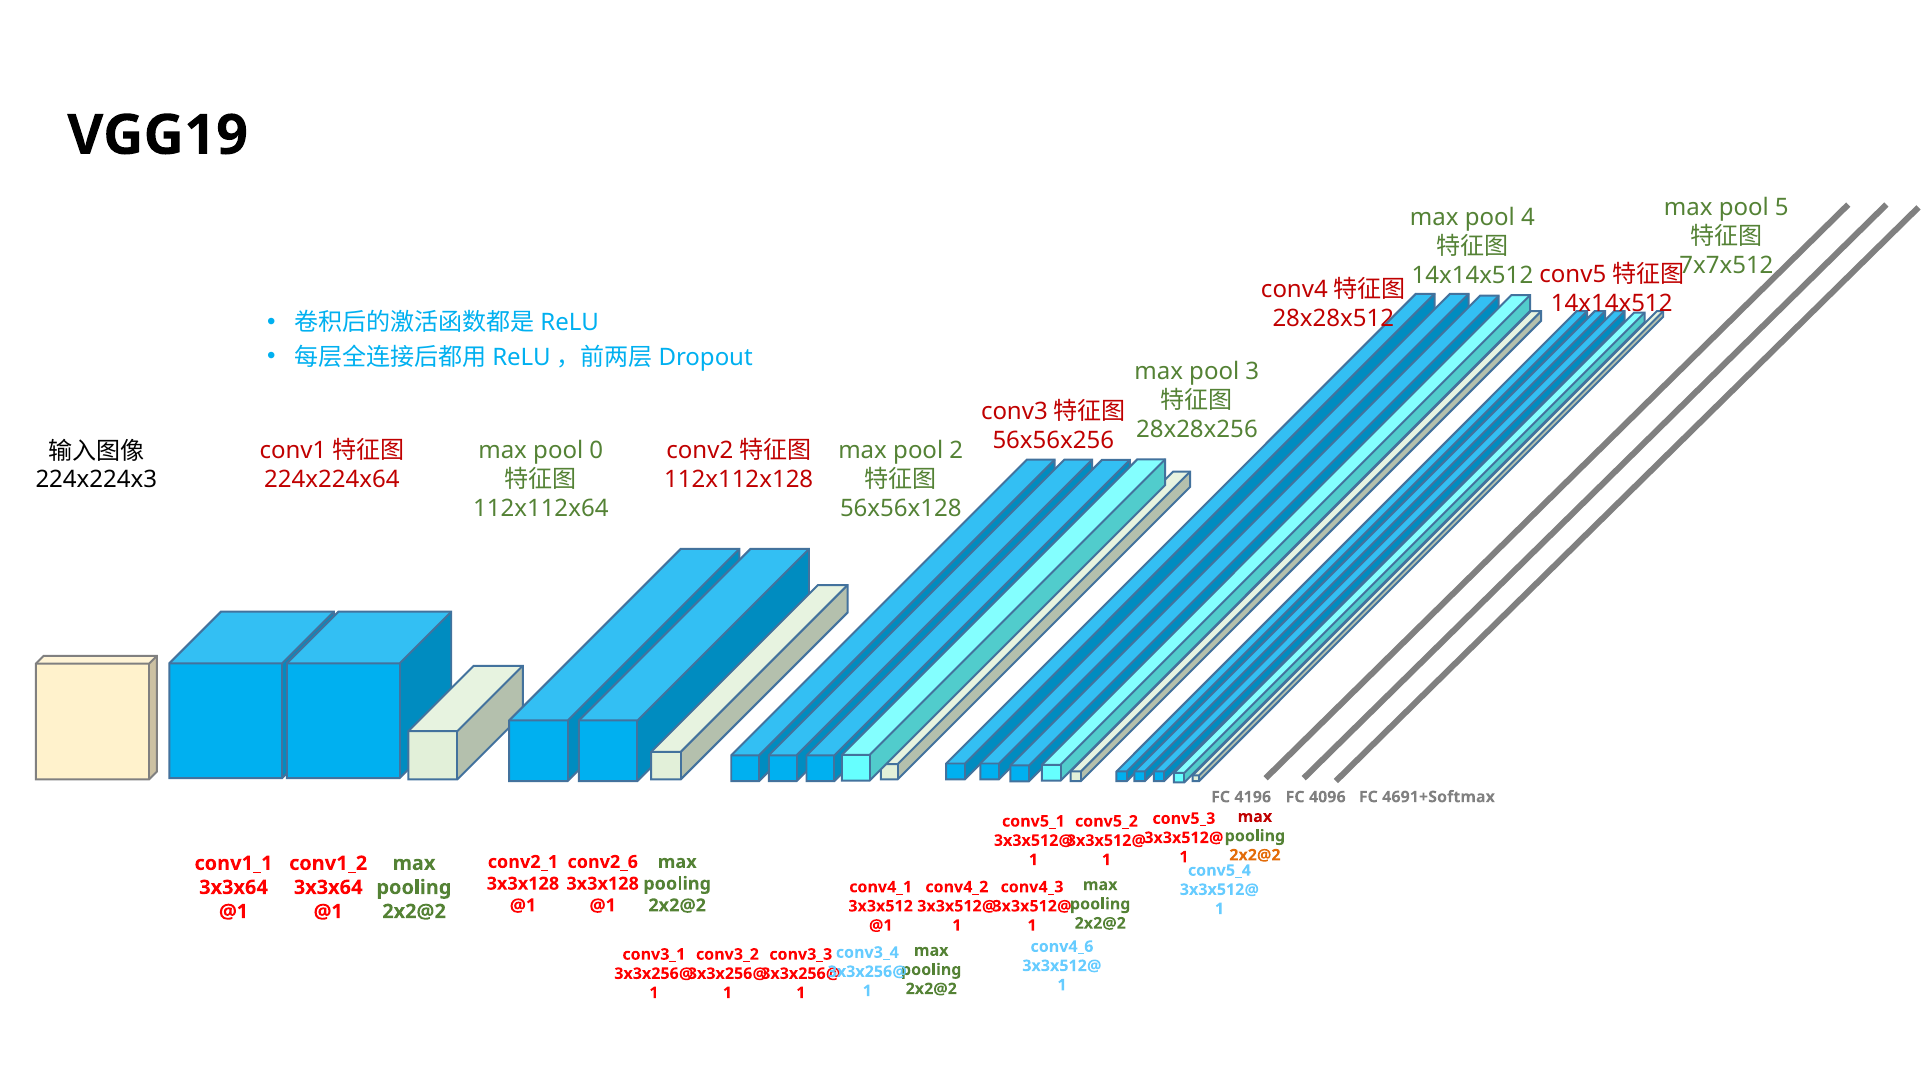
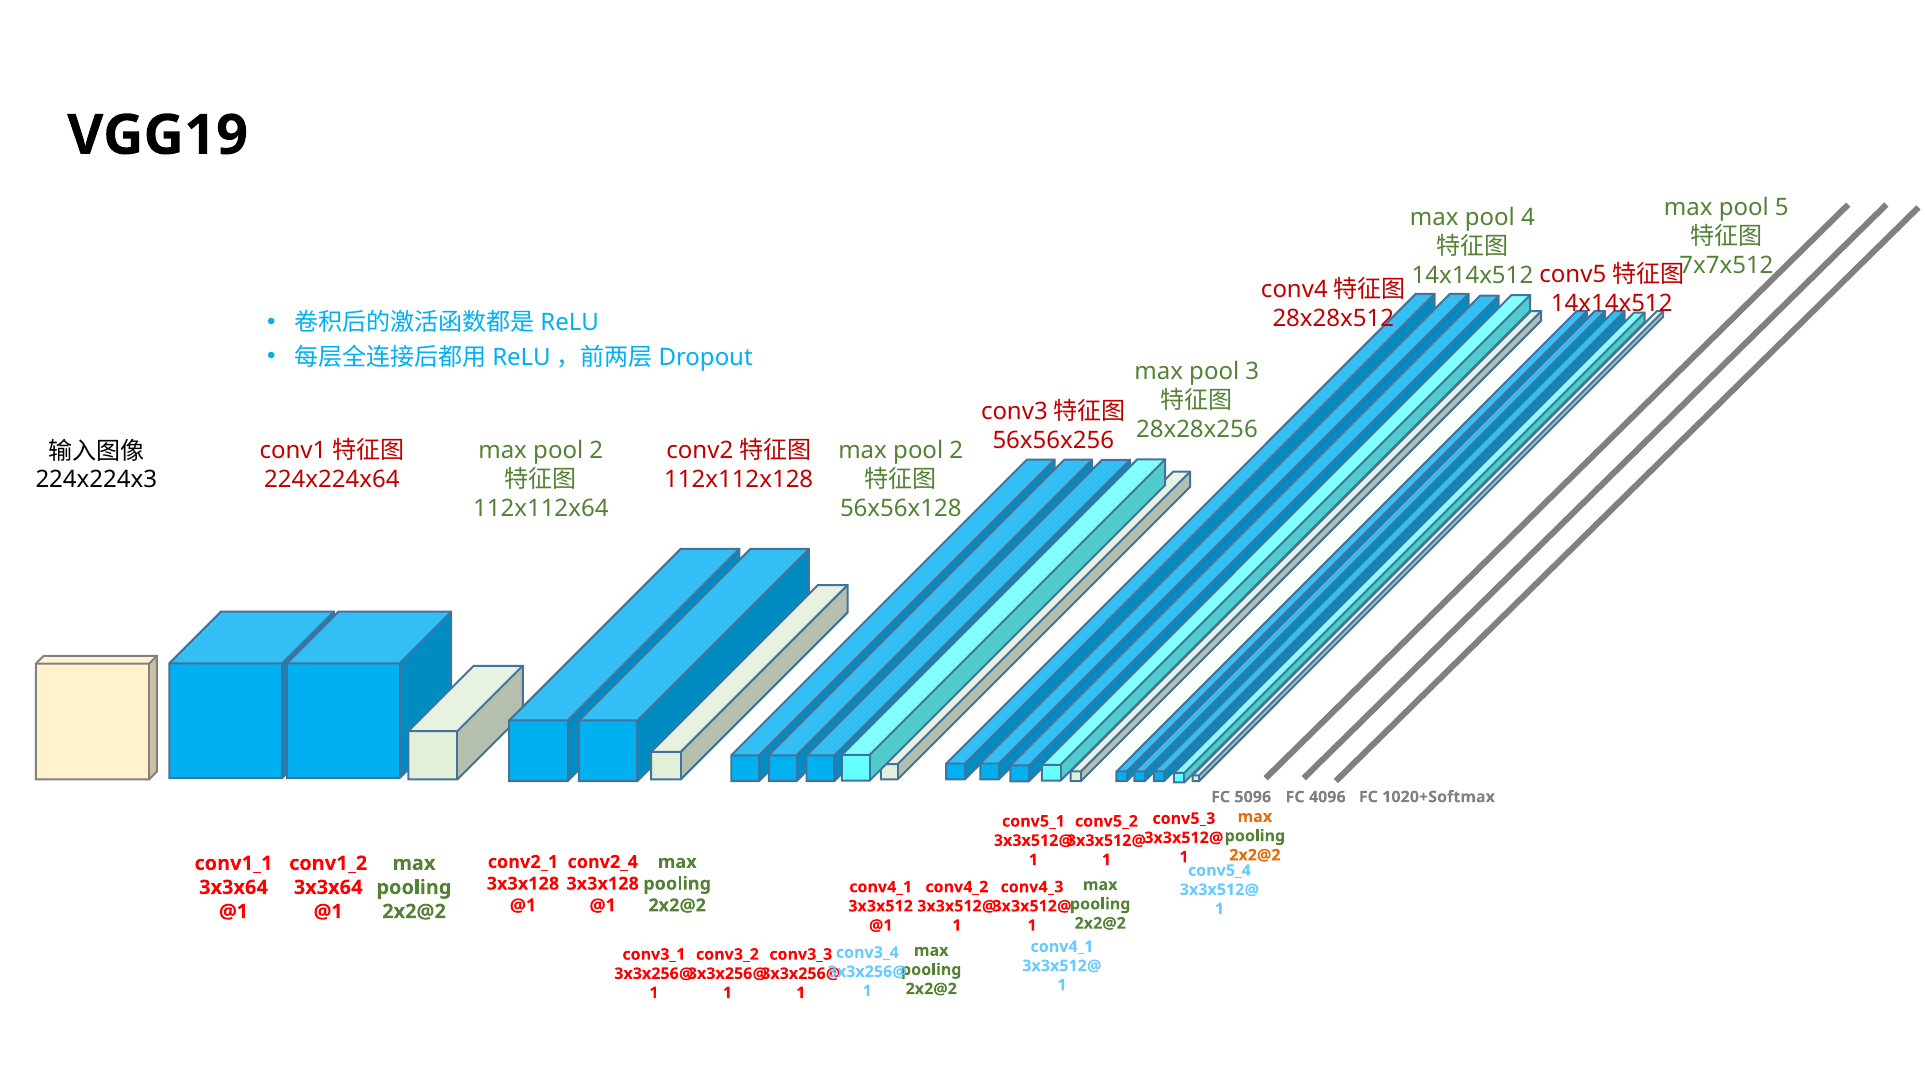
0 at (596, 450): 0 -> 2
4196: 4196 -> 5096
4691+Softmax: 4691+Softmax -> 1020+Softmax
max at (1255, 817) colour: red -> orange
conv2_6: conv2_6 -> conv2_4
conv4_6 at (1062, 946): conv4_6 -> conv4_1
